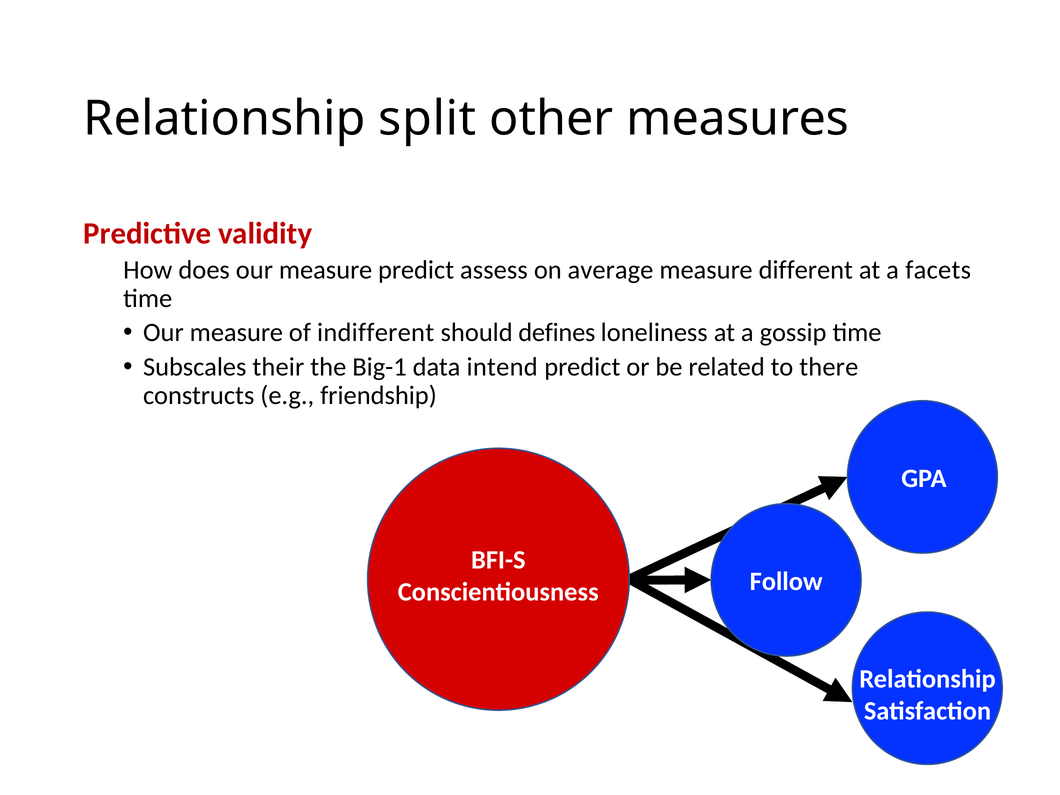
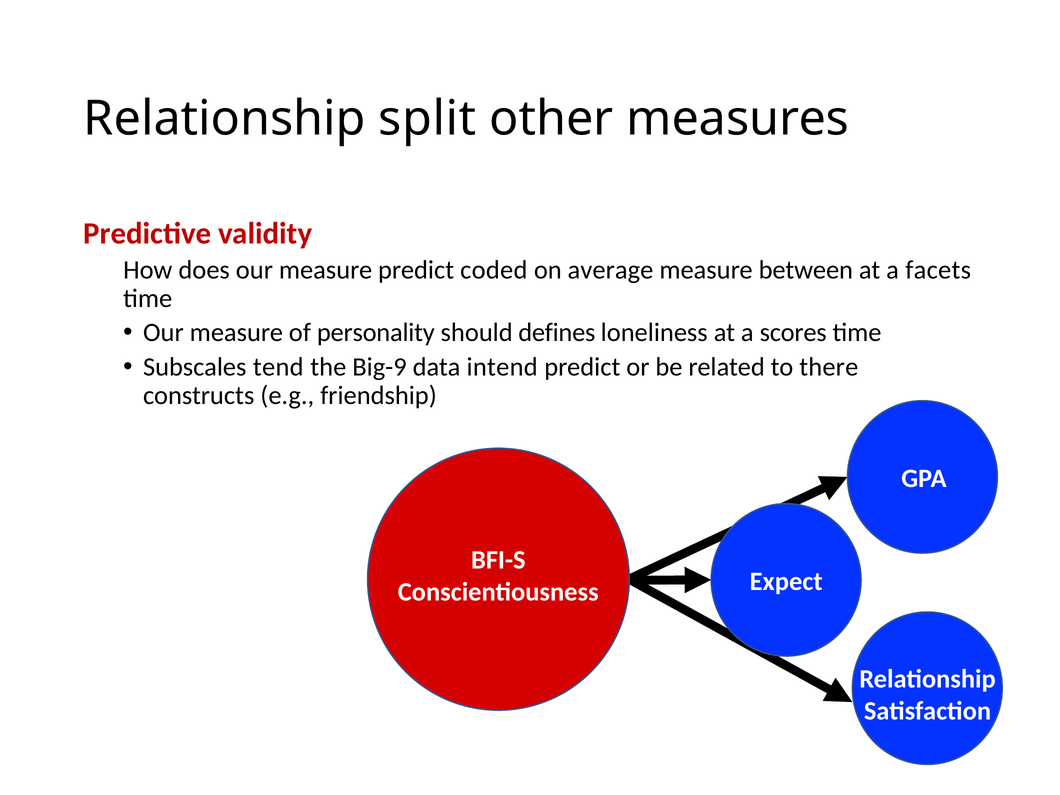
assess: assess -> coded
different: different -> between
indifferent: indifferent -> personality
gossip: gossip -> scores
their: their -> tend
Big-1: Big-1 -> Big-9
Follow: Follow -> Expect
